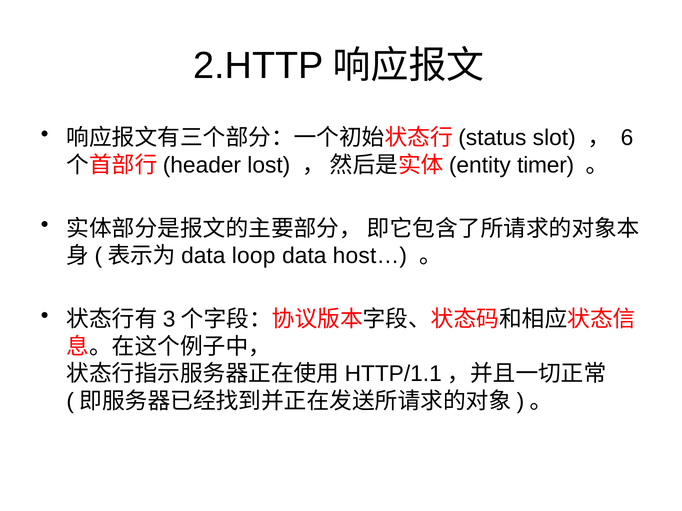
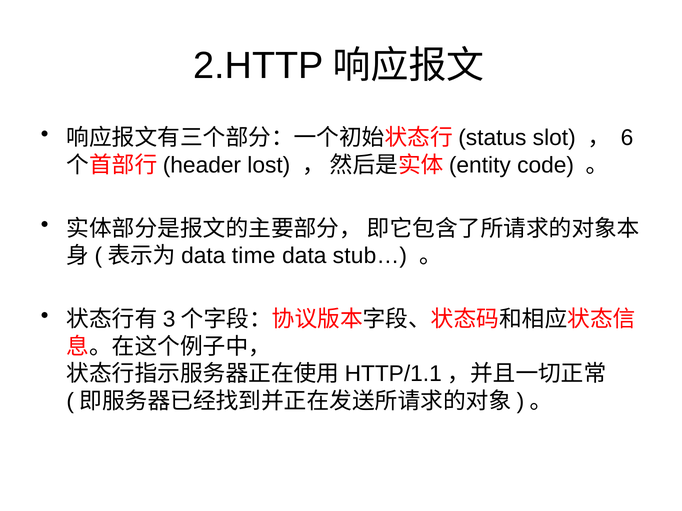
timer: timer -> code
loop: loop -> time
host…: host… -> stub…
